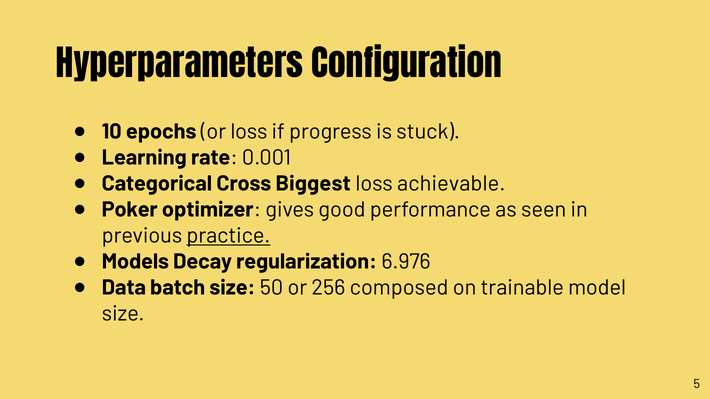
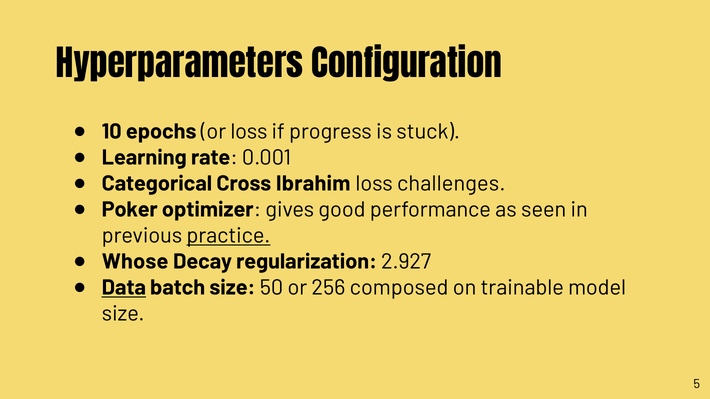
Biggest: Biggest -> Ibrahim
achievable: achievable -> challenges
Models: Models -> Whose
6.976: 6.976 -> 2.927
Data underline: none -> present
